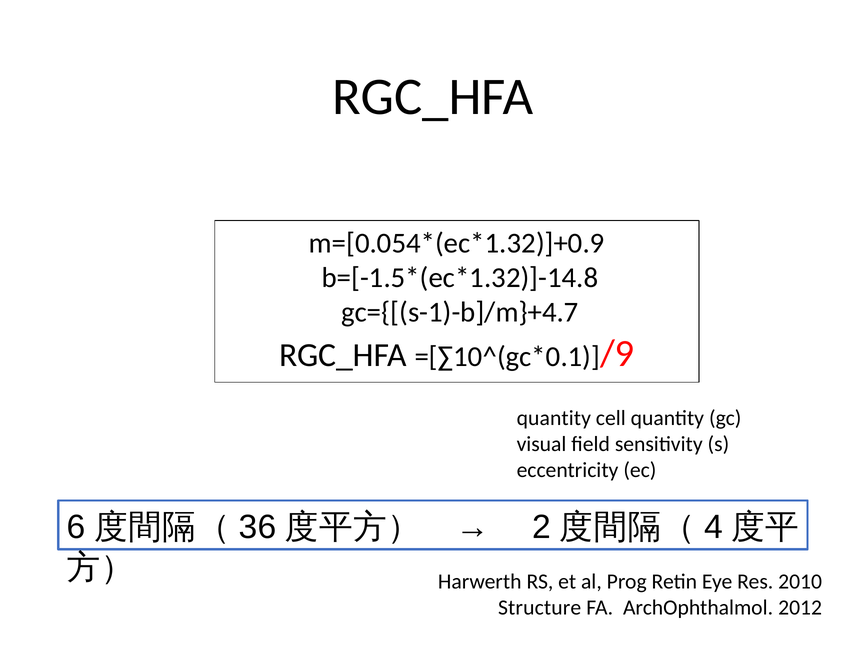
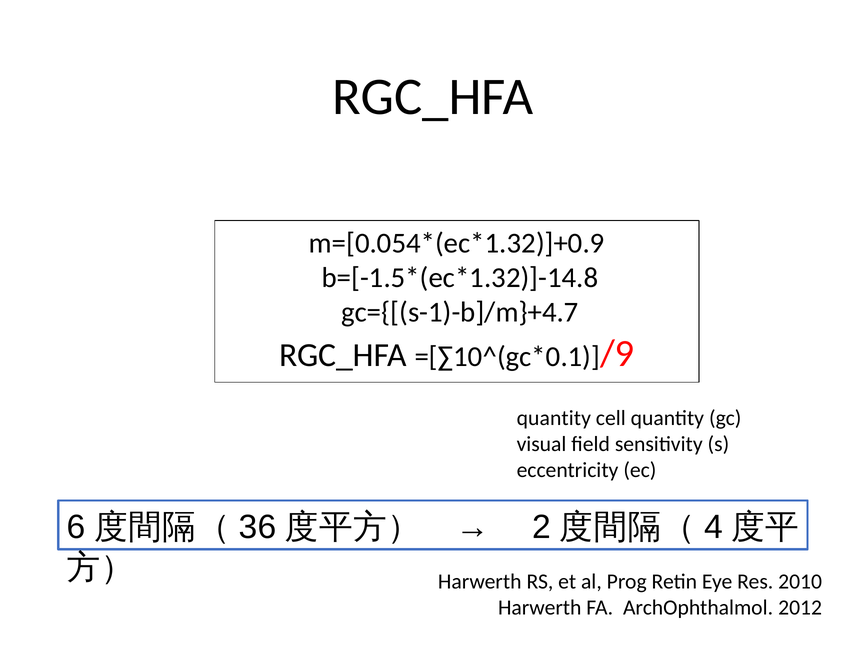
Structure at (540, 608): Structure -> Harwerth
